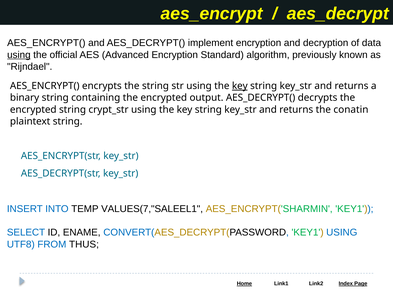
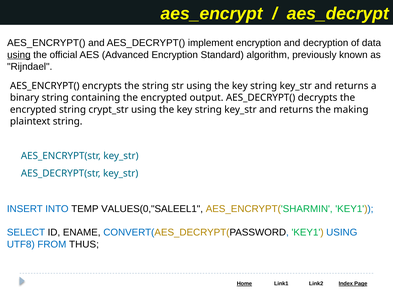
key at (240, 86) underline: present -> none
conatin: conatin -> making
VALUES(7,"SALEEL1: VALUES(7,"SALEEL1 -> VALUES(0,"SALEEL1
